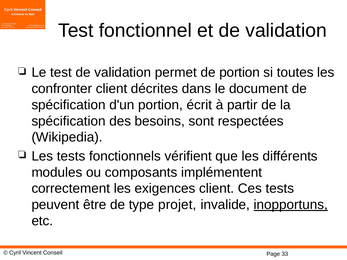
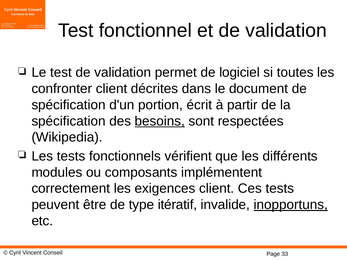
de portion: portion -> logiciel
besoins underline: none -> present
projet: projet -> itératif
